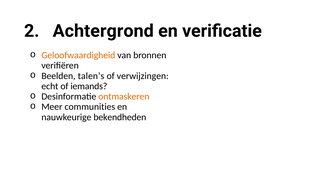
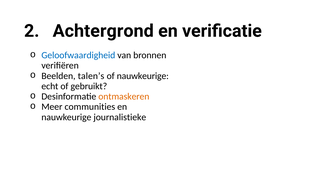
Geloofwaardigheid colour: orange -> blue
of verwijzingen: verwijzingen -> nauwkeurige
iemands: iemands -> gebruikt
bekendheden: bekendheden -> journalistieke
